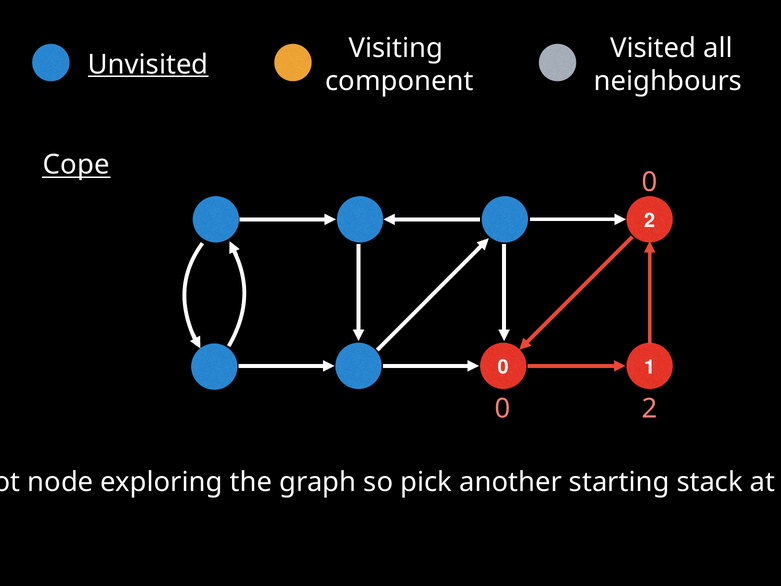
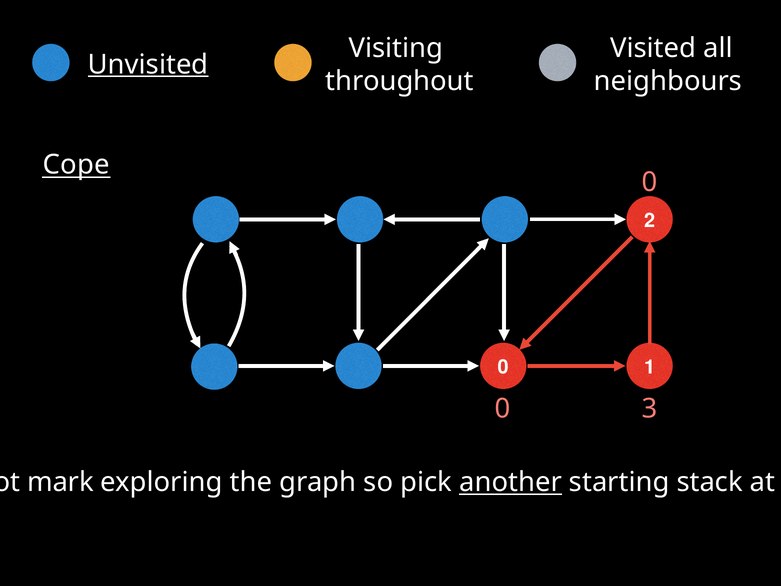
component: component -> throughout
2 at (650, 408): 2 -> 3
node: node -> mark
another underline: none -> present
